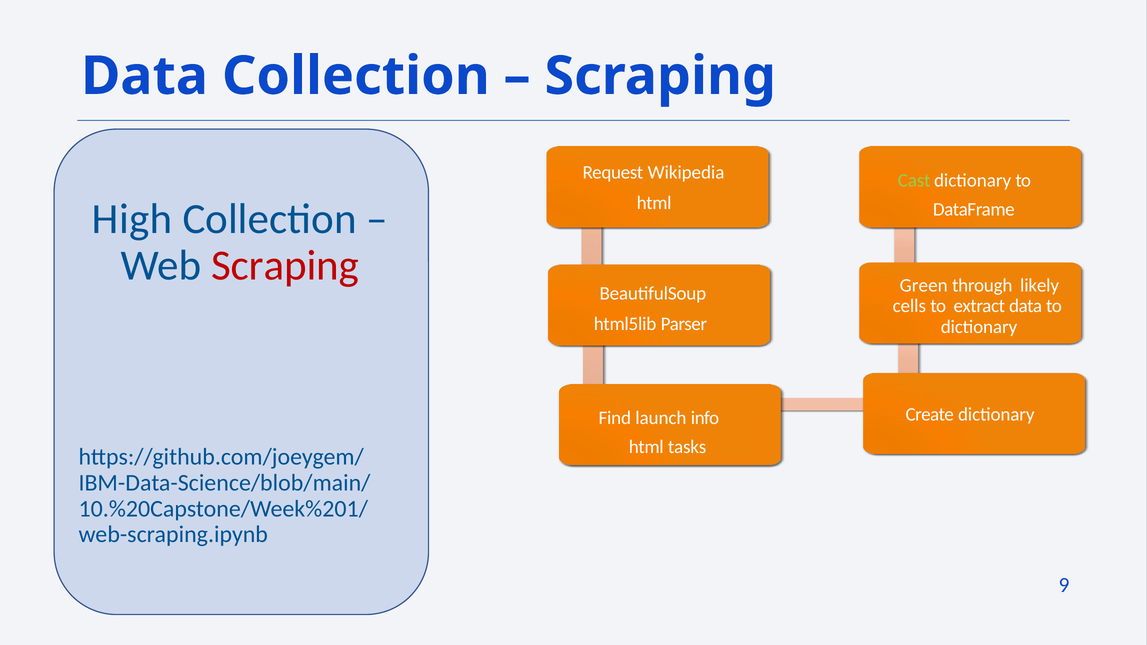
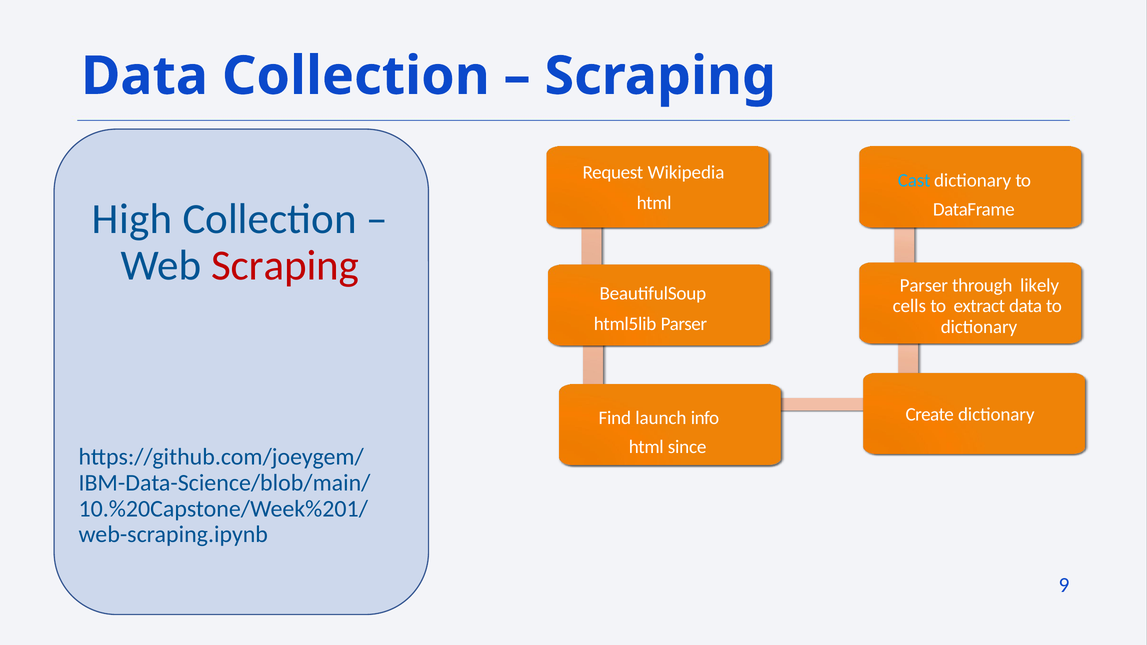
Cast colour: light green -> light blue
Green at (924, 285): Green -> Parser
tasks: tasks -> since
